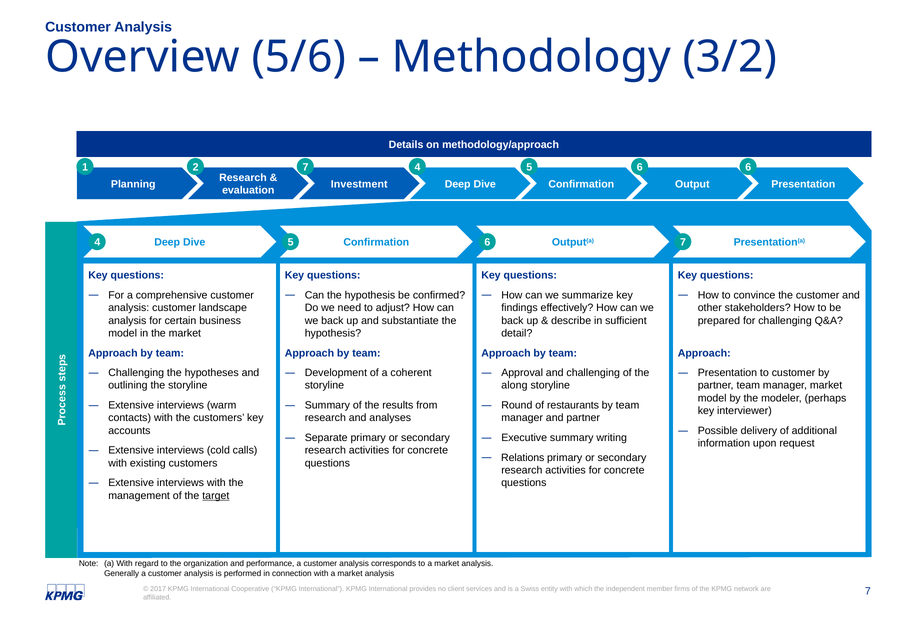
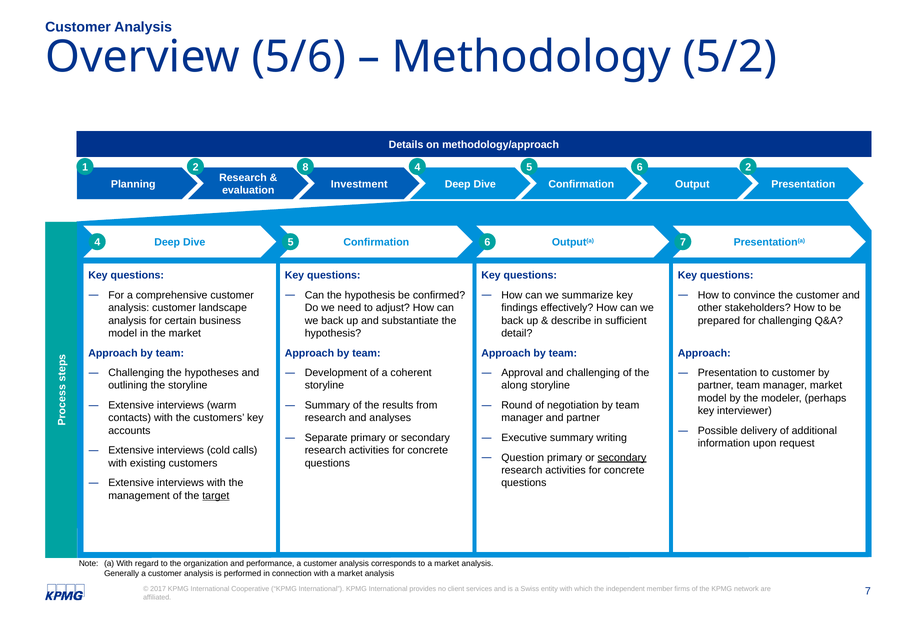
3/2: 3/2 -> 5/2
2 7: 7 -> 8
6 6: 6 -> 2
restaurants: restaurants -> negotiation
Relations: Relations -> Question
secondary at (622, 458) underline: none -> present
